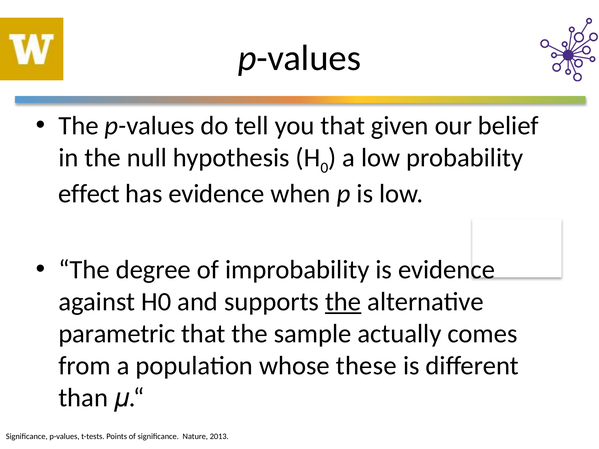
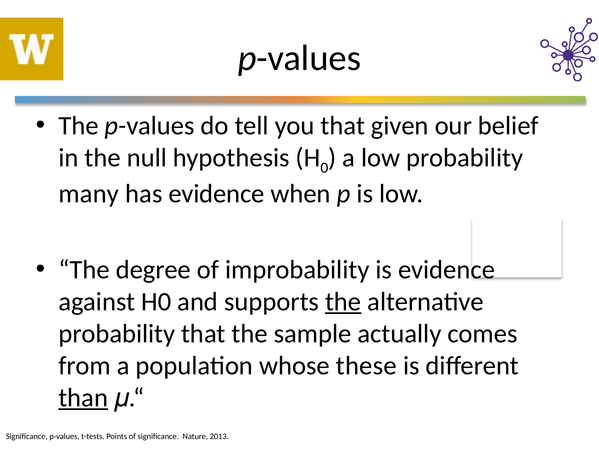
effect: effect -> many
parametric at (117, 334): parametric -> probability
than underline: none -> present
